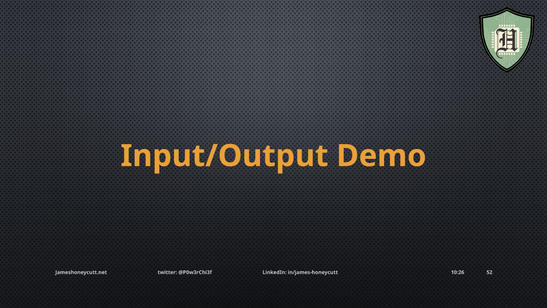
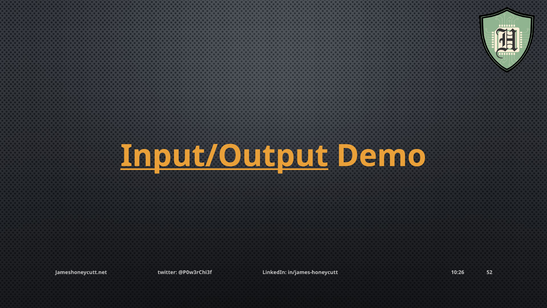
Input/Output underline: none -> present
